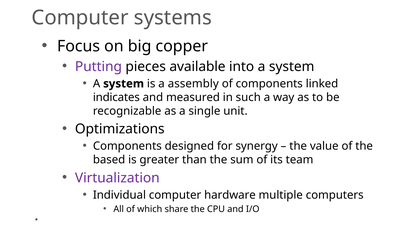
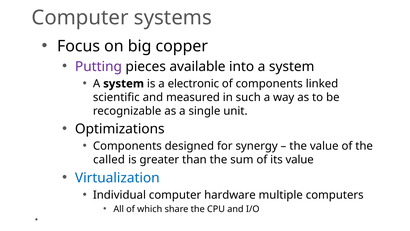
assembly: assembly -> electronic
indicates: indicates -> scientific
based: based -> called
its team: team -> value
Virtualization colour: purple -> blue
